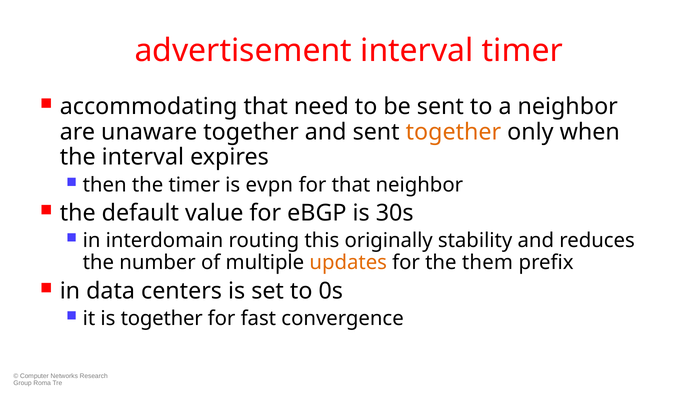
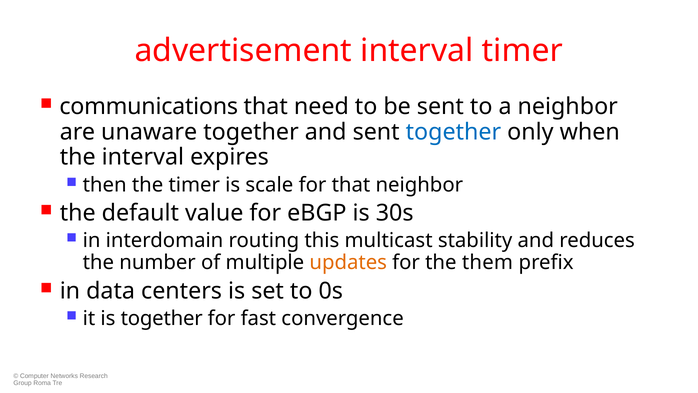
accommodating: accommodating -> communications
together at (453, 132) colour: orange -> blue
evpn: evpn -> scale
originally: originally -> multicast
